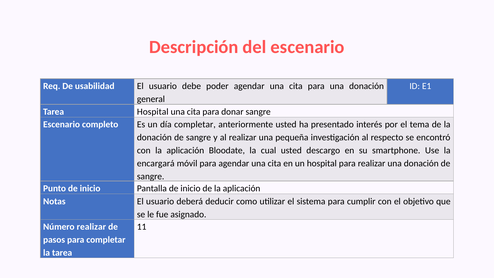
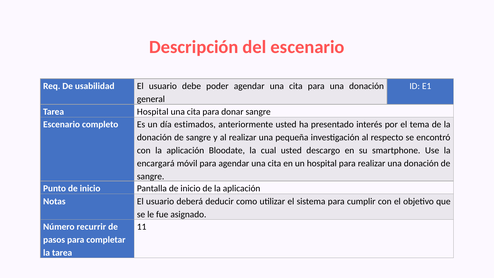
día completar: completar -> estimados
Número realizar: realizar -> recurrir
